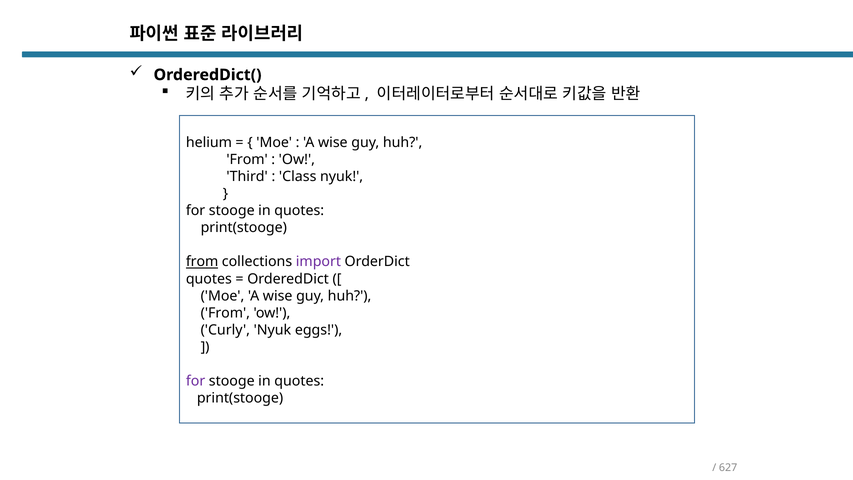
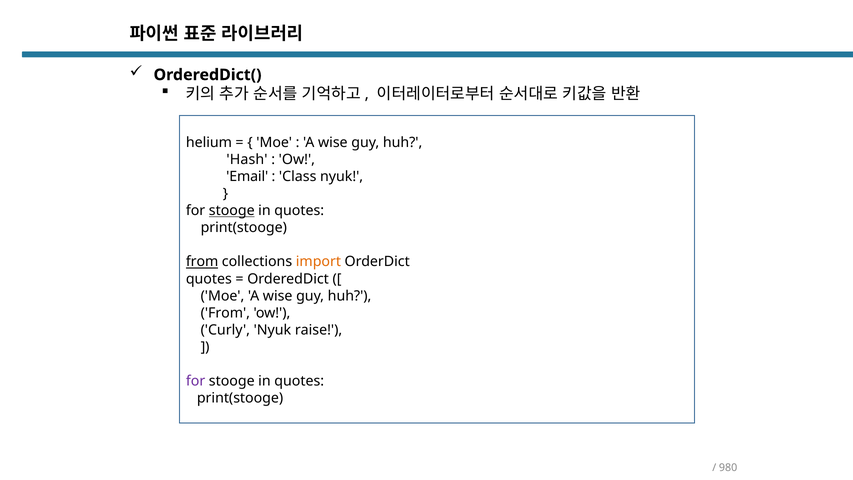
From at (247, 159): From -> Hash
Third: Third -> Email
stooge at (232, 211) underline: none -> present
import colour: purple -> orange
eggs: eggs -> raise
627: 627 -> 980
